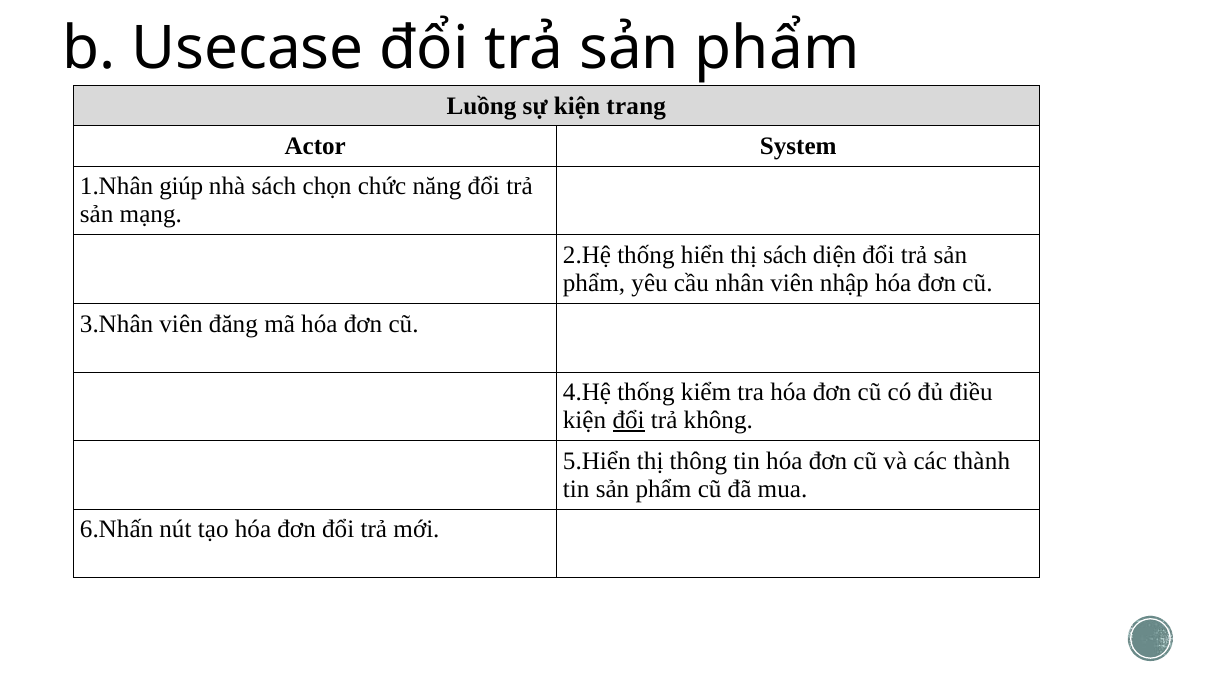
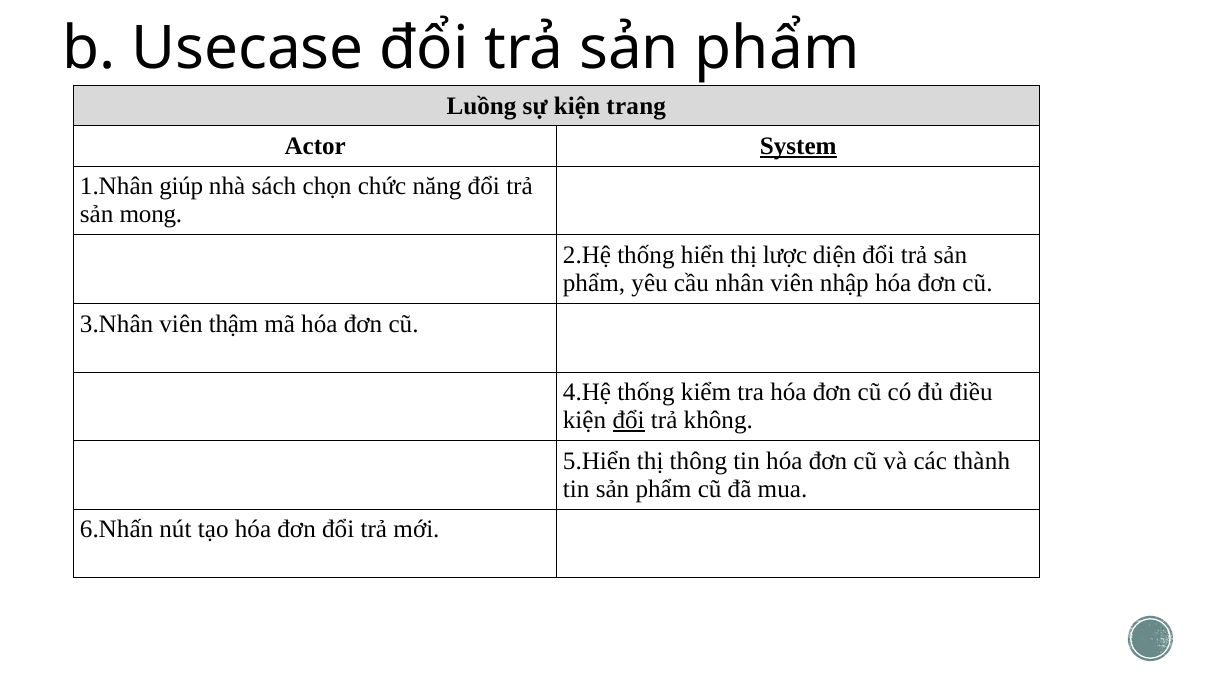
System underline: none -> present
mạng: mạng -> mong
thị sách: sách -> lược
đăng: đăng -> thậm
